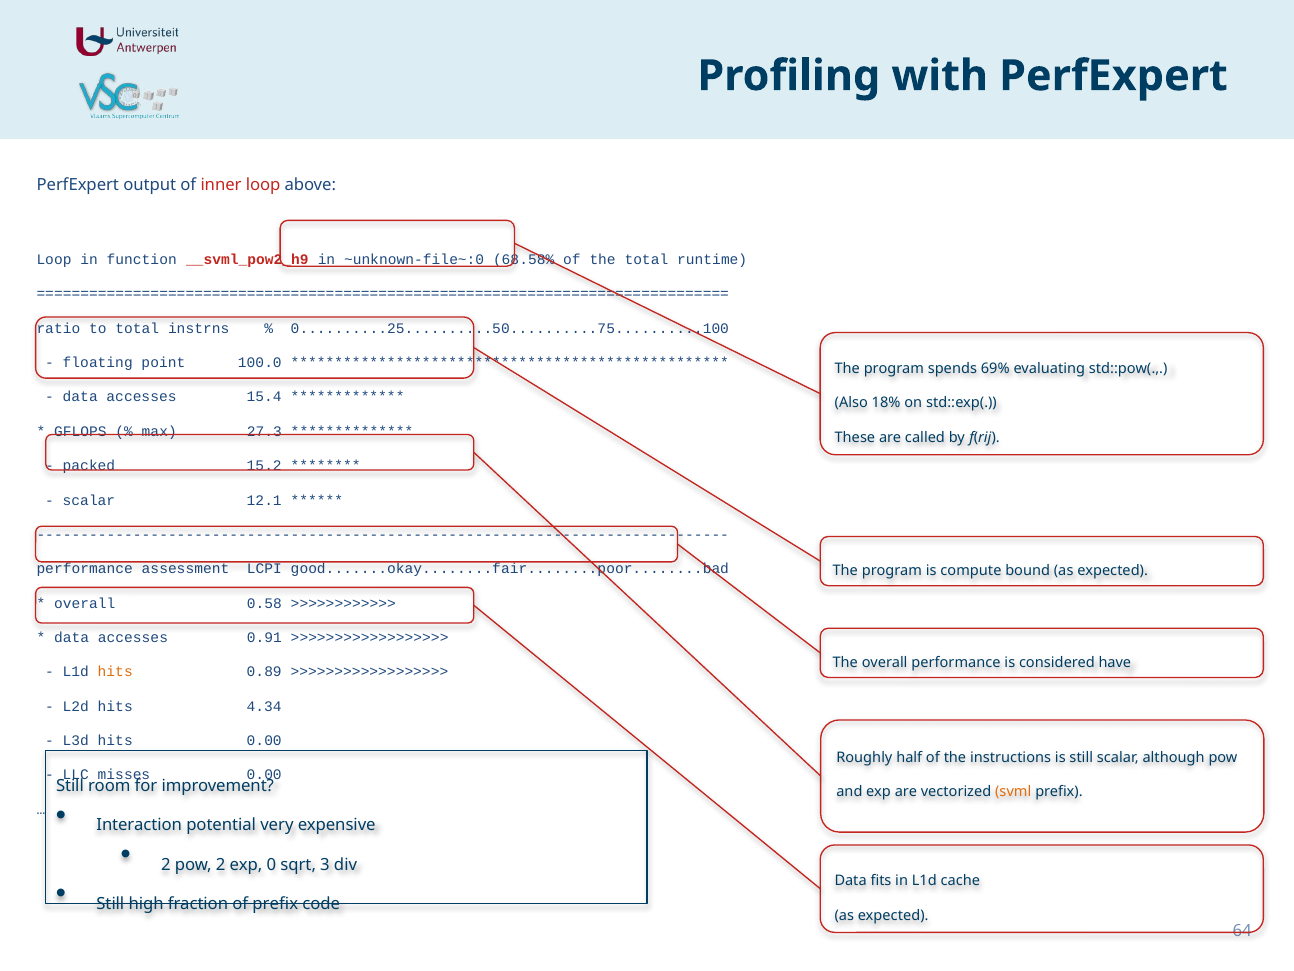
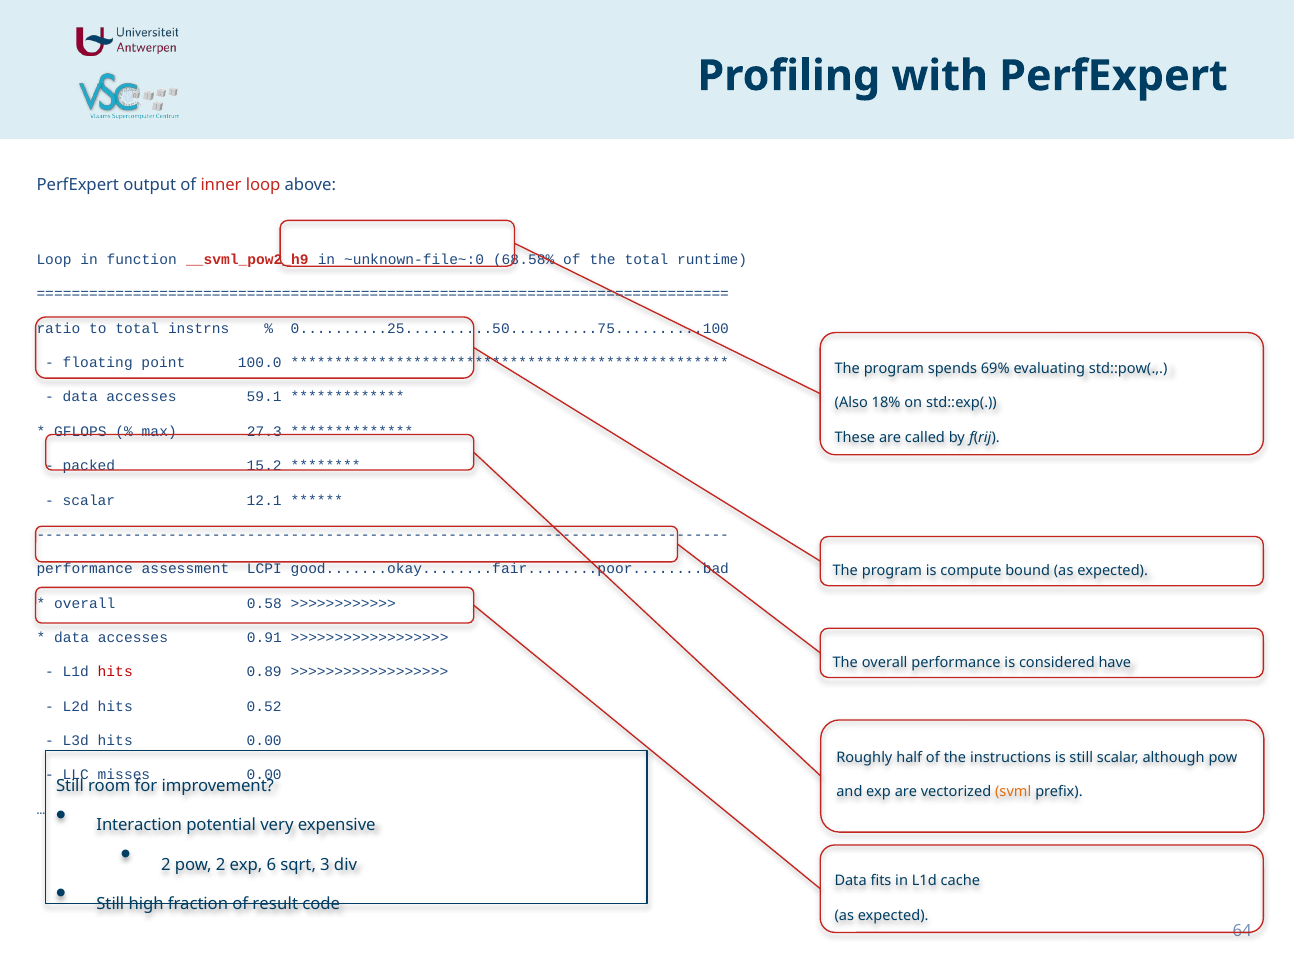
15.4: 15.4 -> 59.1
hits at (115, 672) colour: orange -> red
4.34: 4.34 -> 0.52
0: 0 -> 6
of prefix: prefix -> result
